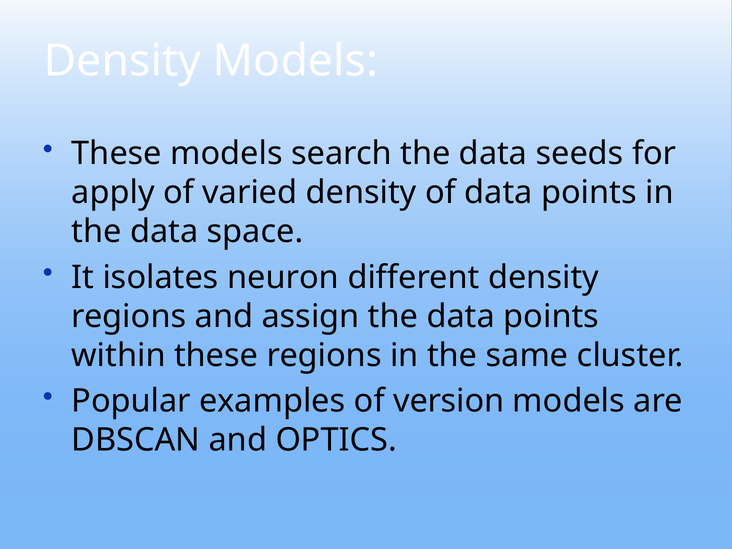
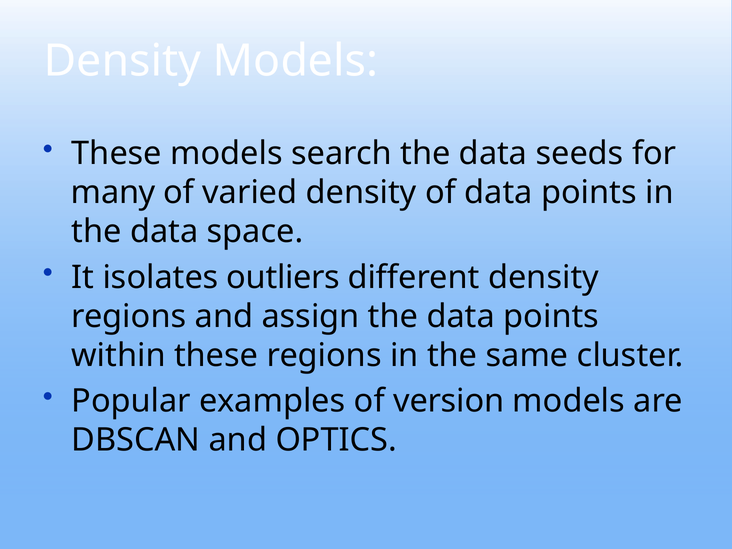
apply: apply -> many
neuron: neuron -> outliers
